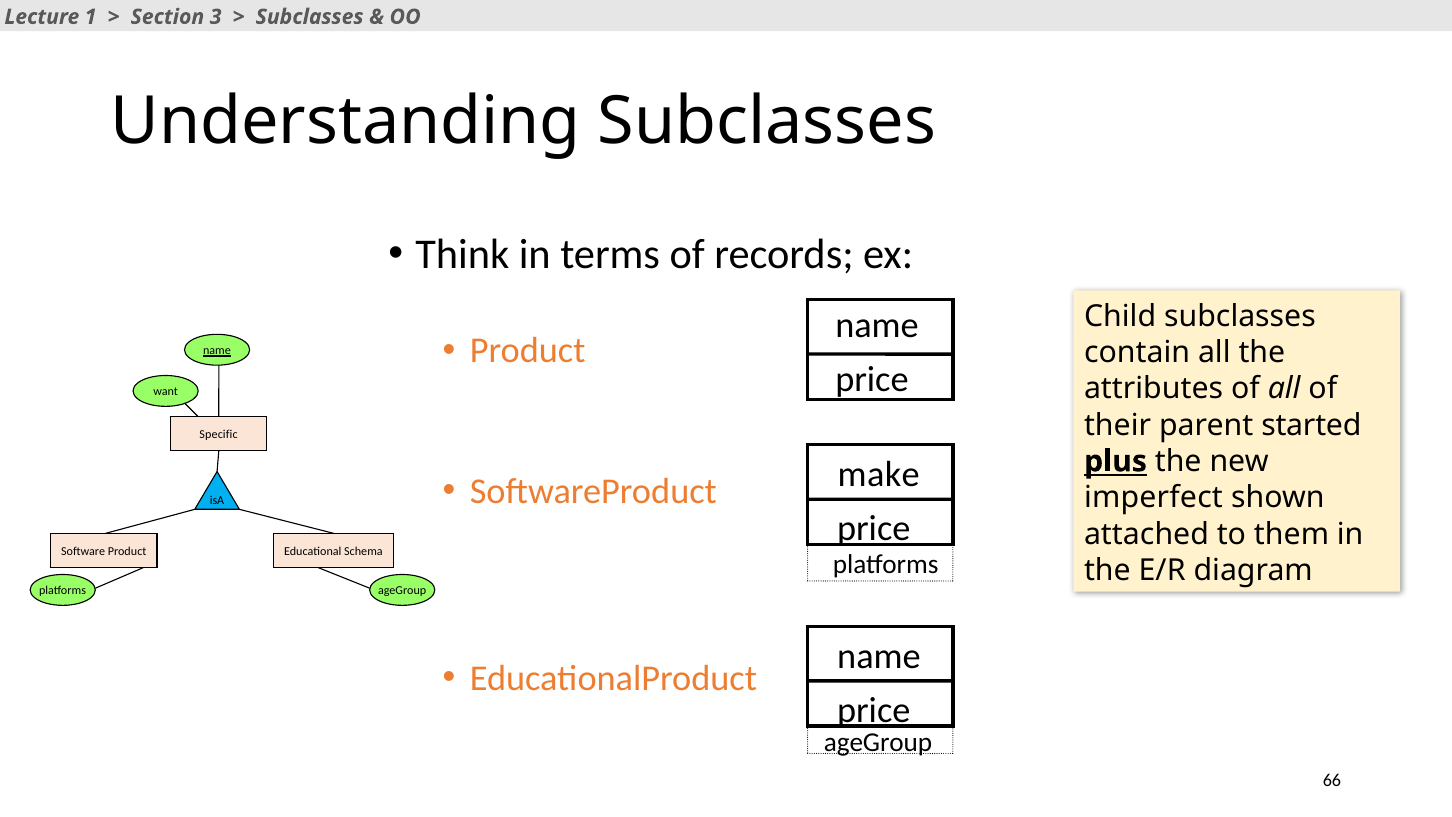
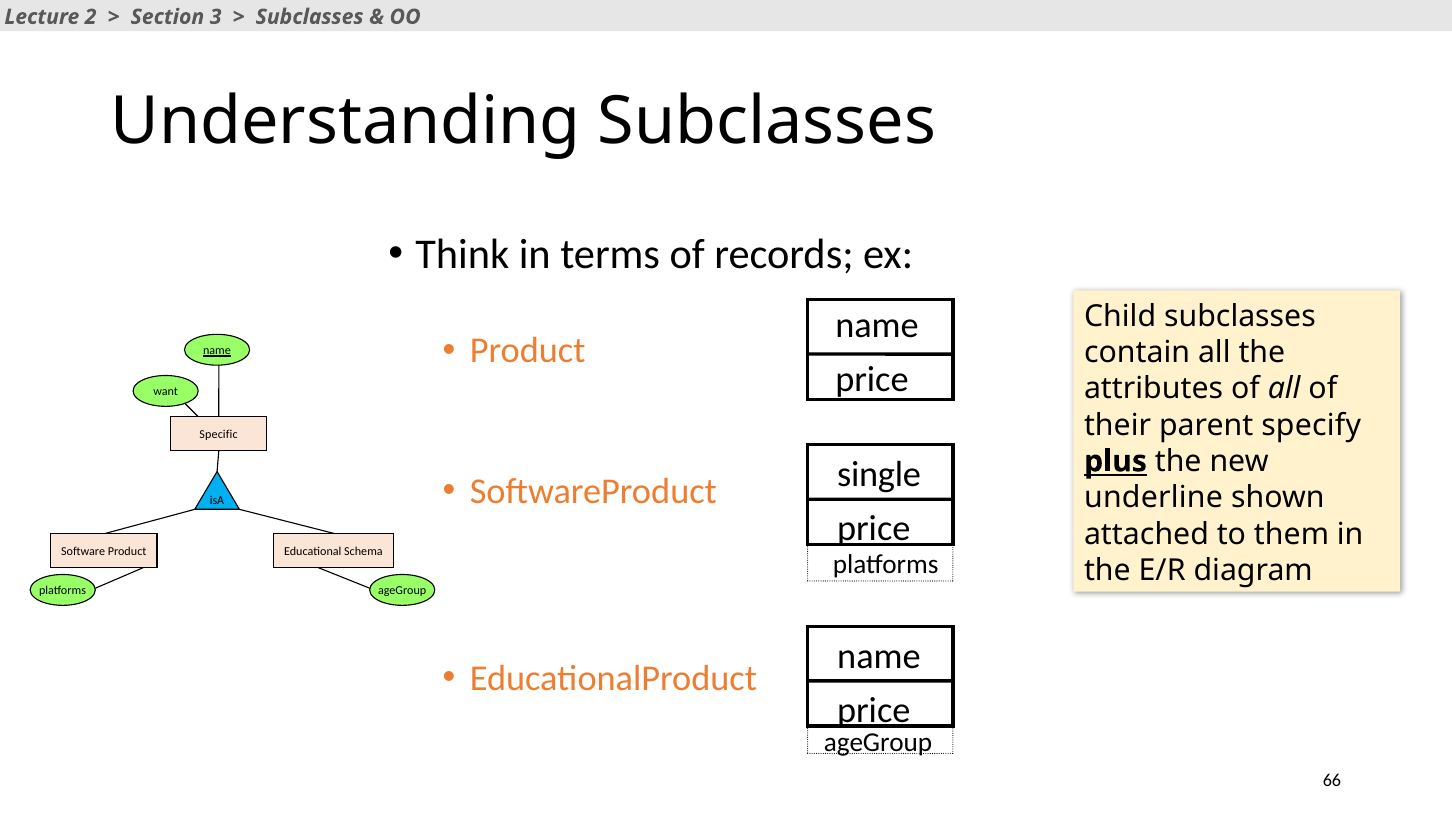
1: 1 -> 2
started: started -> specify
make: make -> single
imperfect: imperfect -> underline
